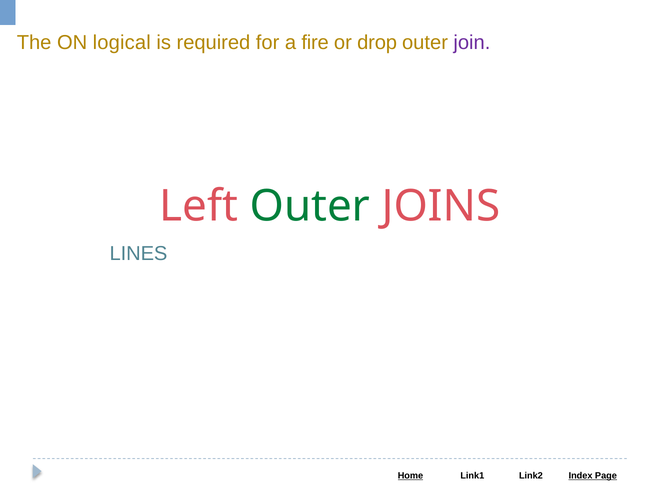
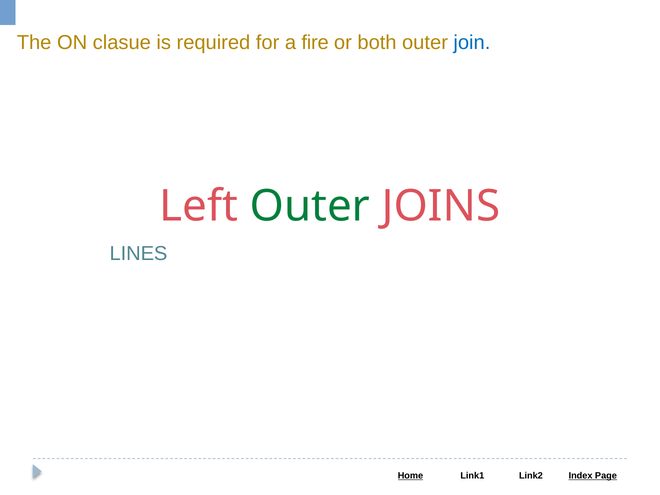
logical: logical -> clasue
drop: drop -> both
join colour: purple -> blue
